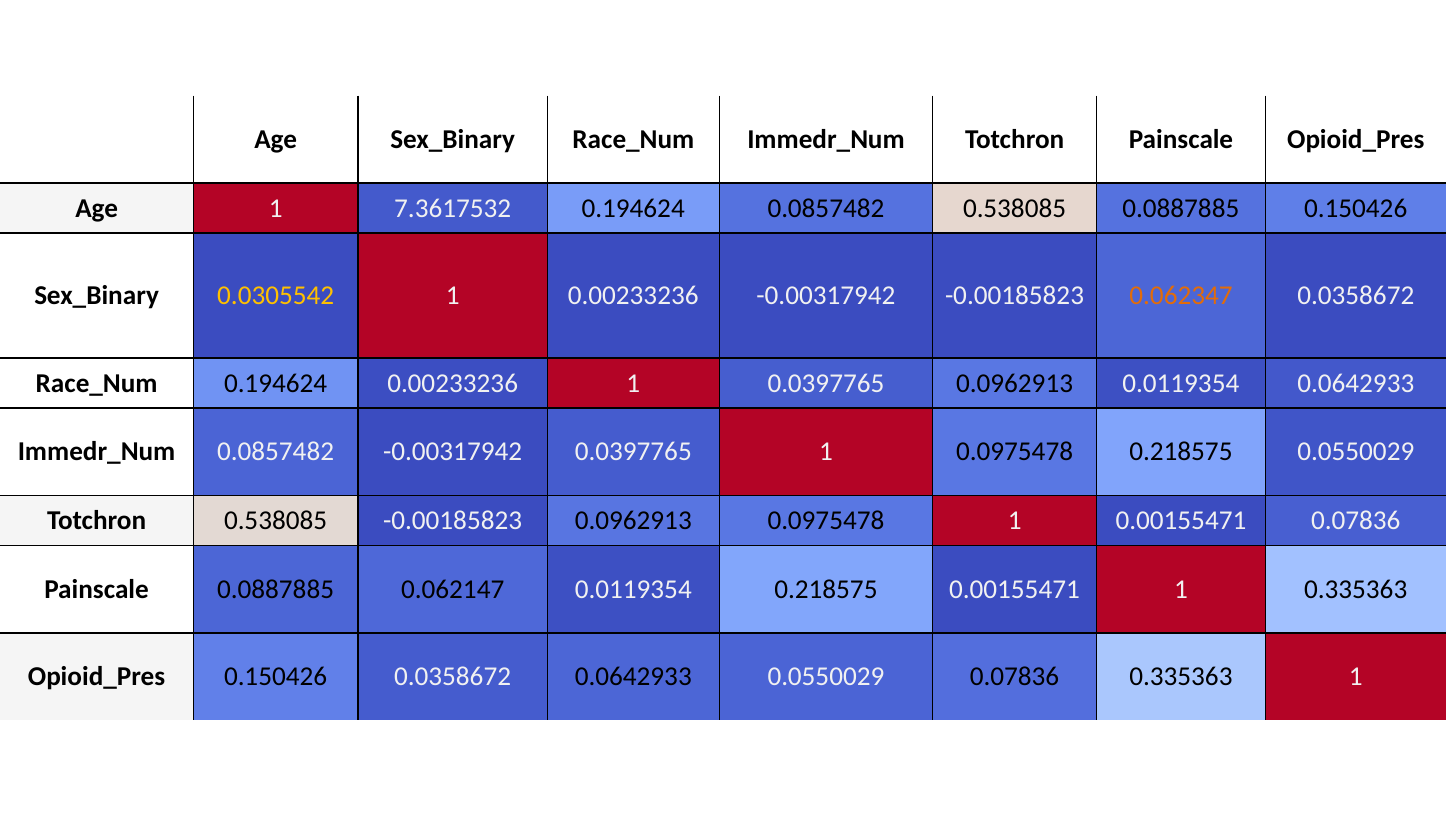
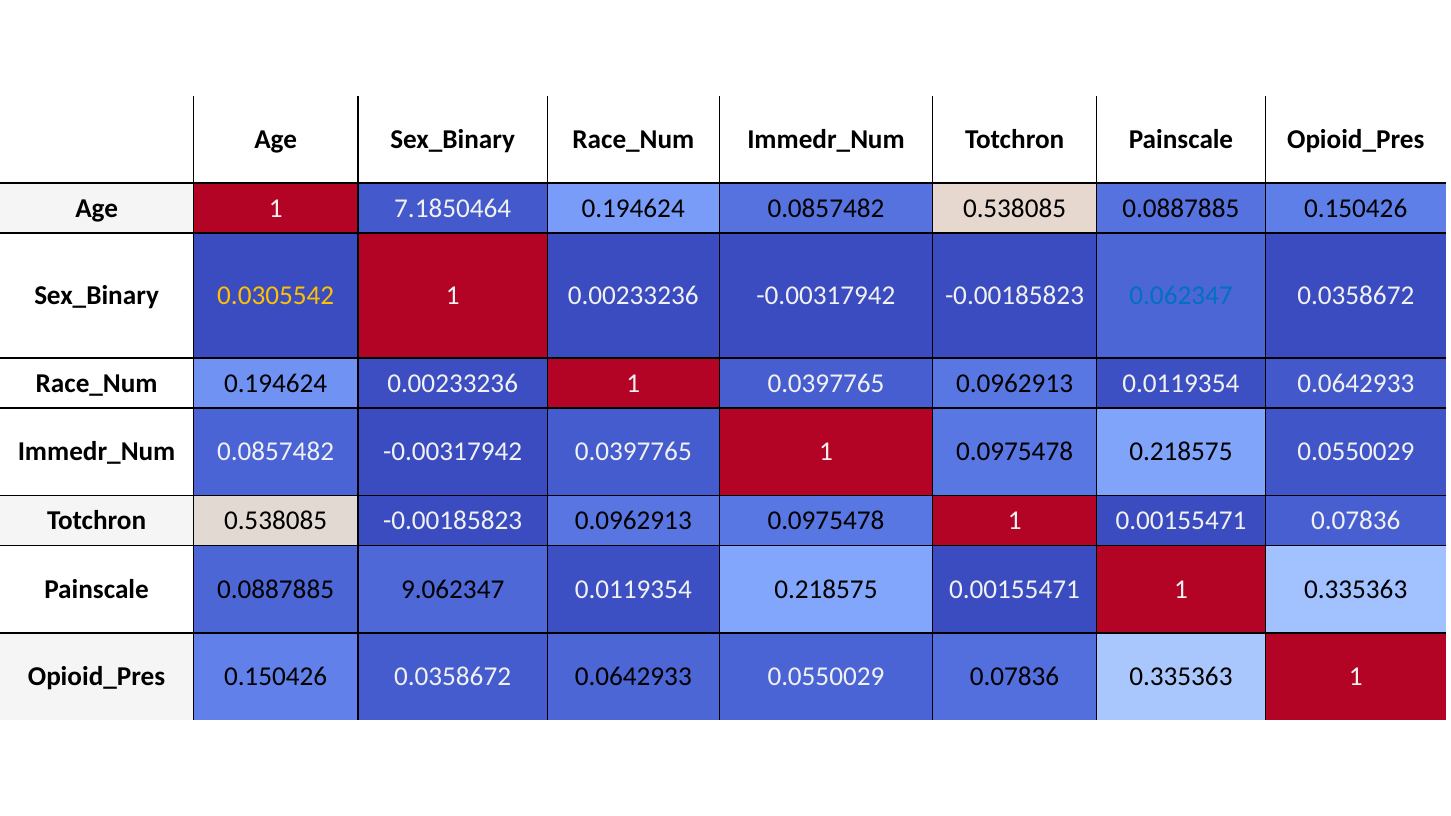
7.3617532: 7.3617532 -> 7.1850464
0.062347 colour: orange -> blue
0.062147: 0.062147 -> 9.062347
